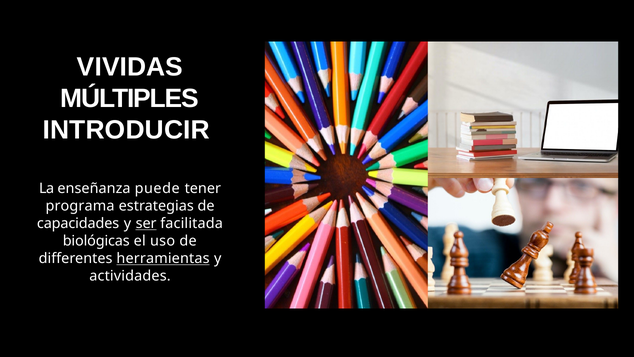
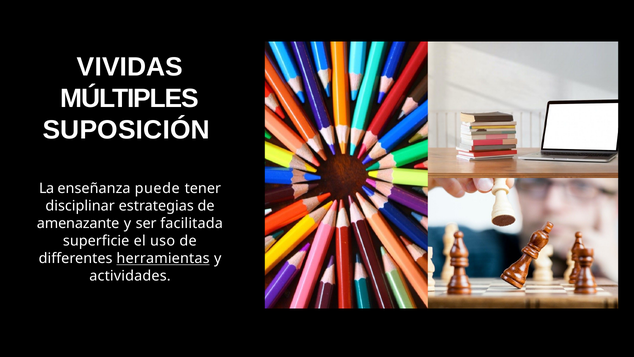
INTRODUCIR: INTRODUCIR -> SUPOSICIÓN
programa: programa -> disciplinar
capacidades: capacidades -> amenazante
ser underline: present -> none
biológicas: biológicas -> superficie
